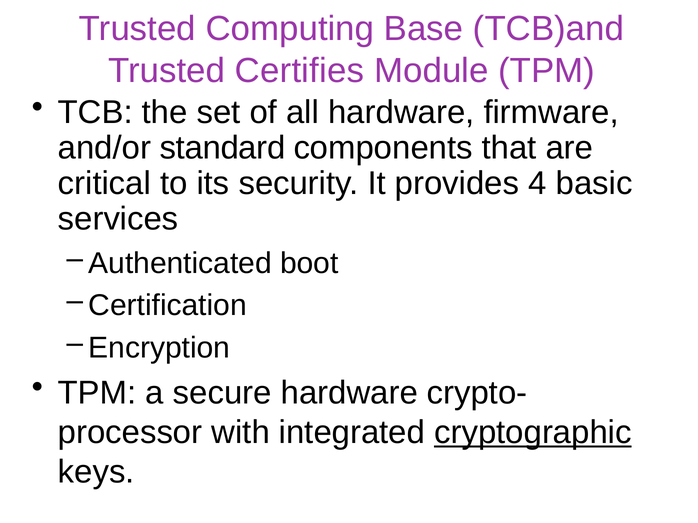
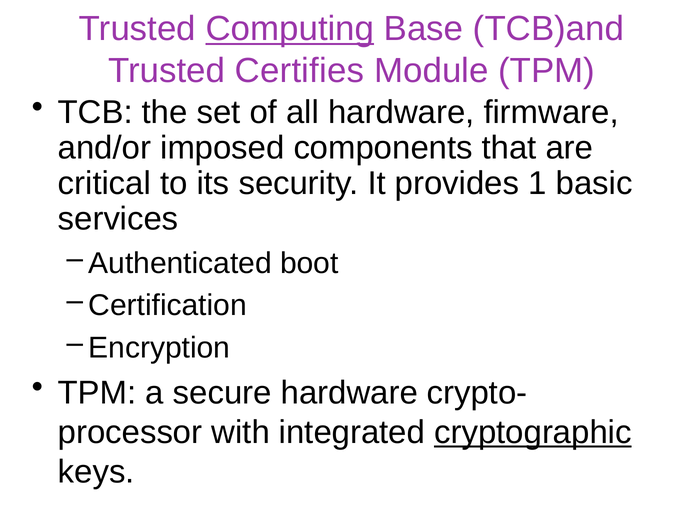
Computing underline: none -> present
standard: standard -> imposed
4: 4 -> 1
